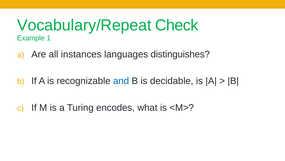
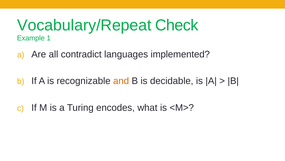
instances: instances -> contradict
distinguishes: distinguishes -> implemented
and colour: blue -> orange
